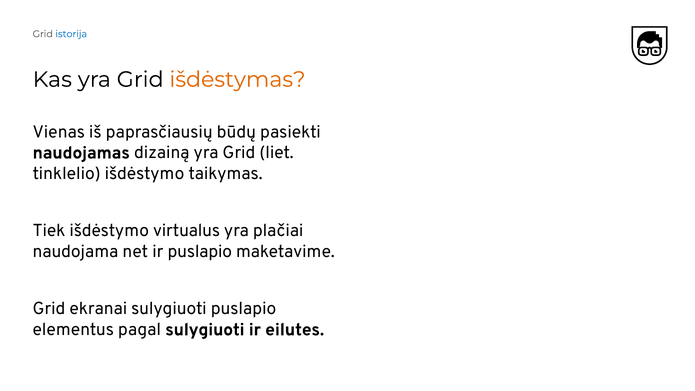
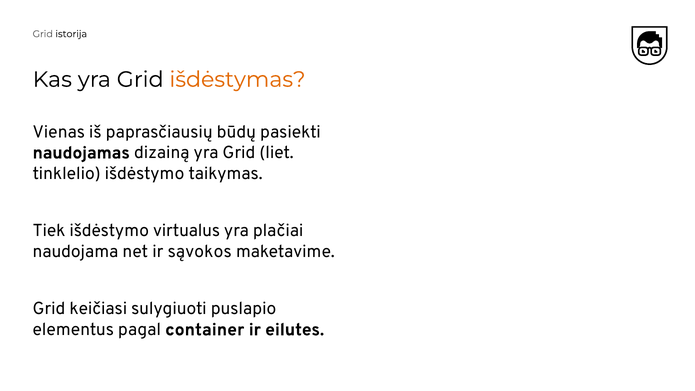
istorija colour: blue -> black
ir puslapio: puslapio -> sąvokos
ekranai: ekranai -> keičiasi
pagal sulygiuoti: sulygiuoti -> container
